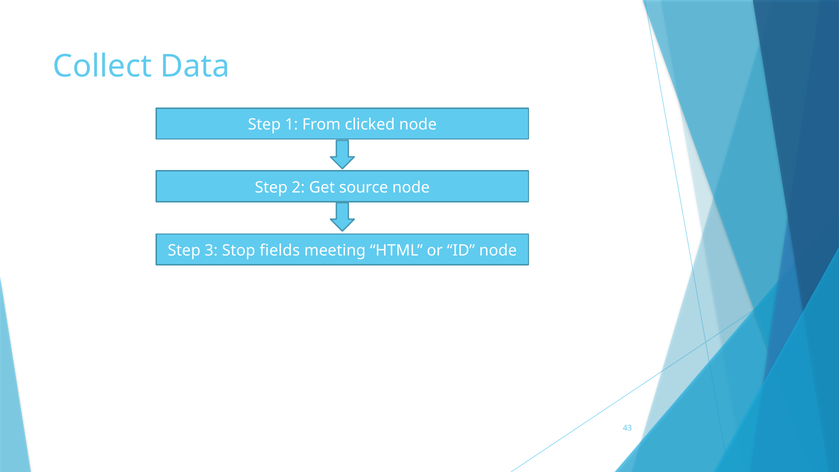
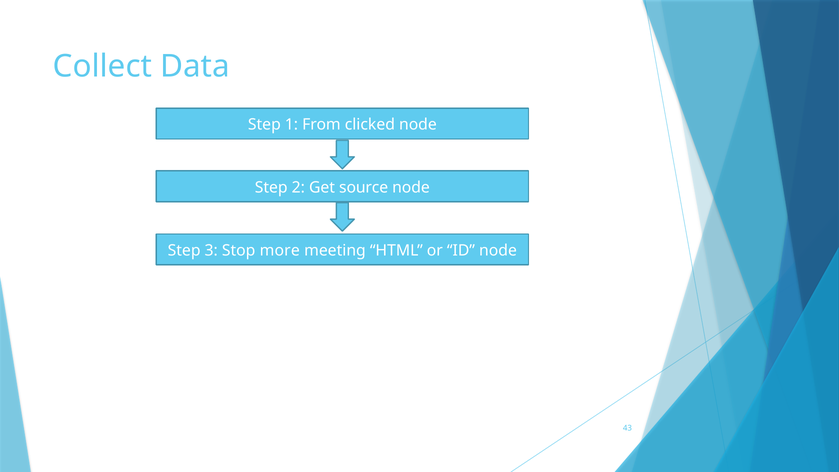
fields: fields -> more
